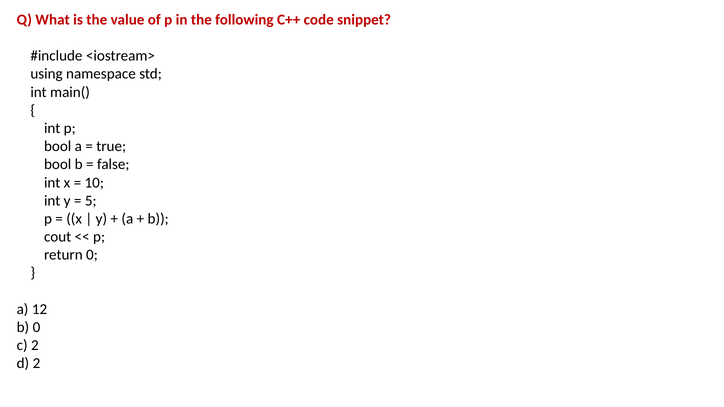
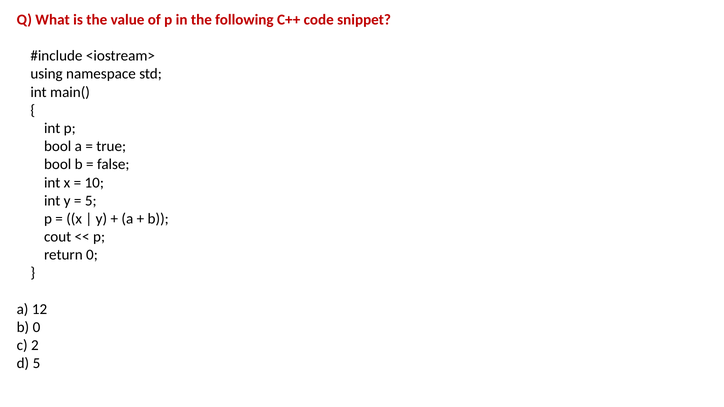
d 2: 2 -> 5
